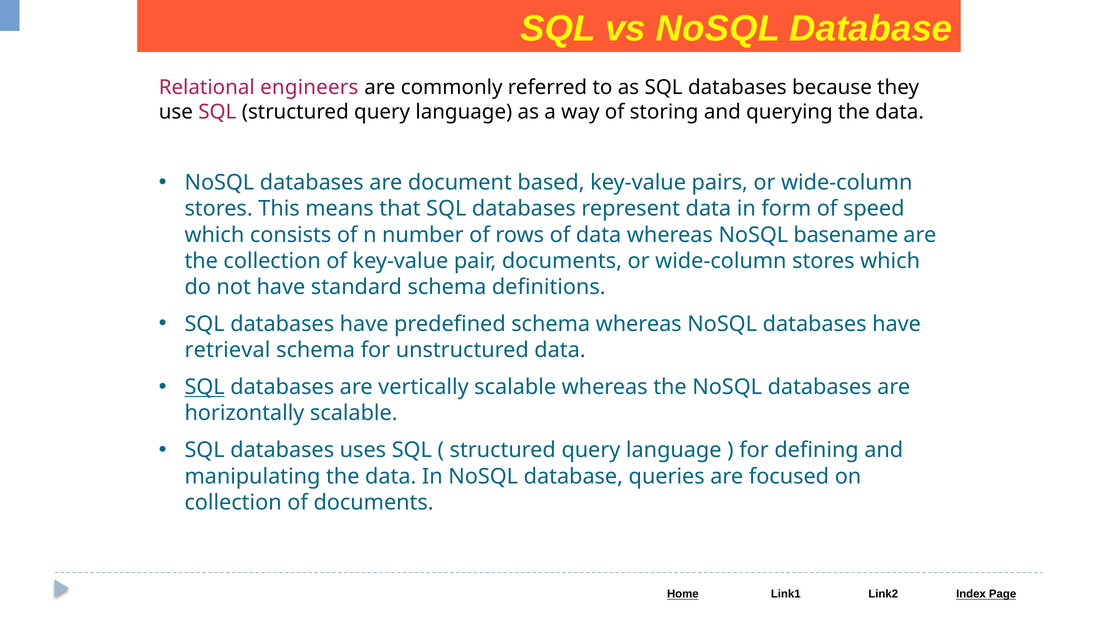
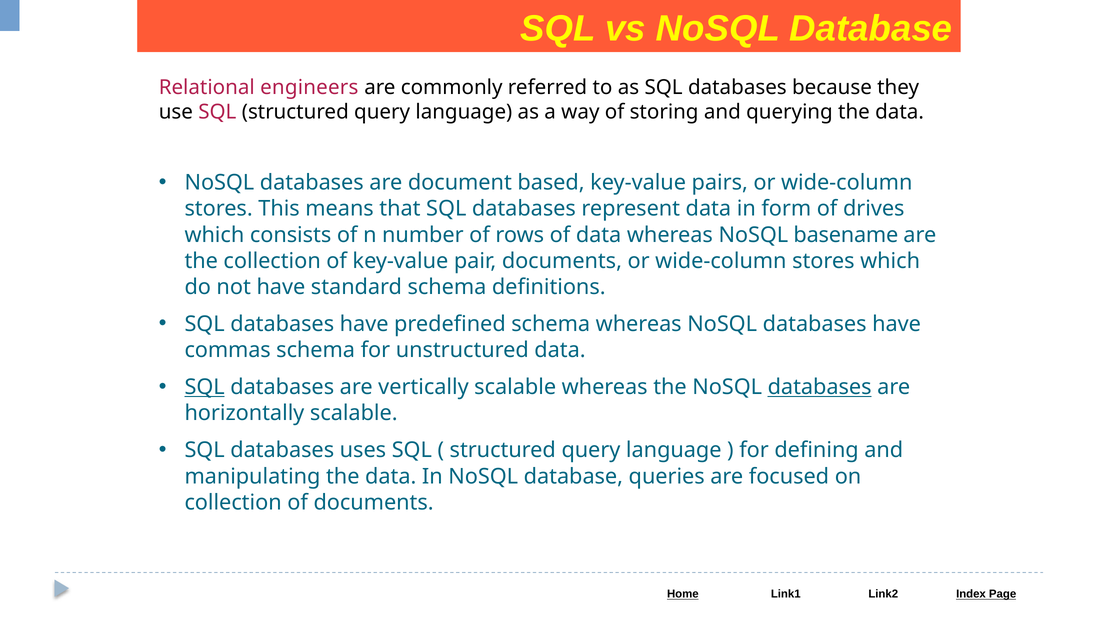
speed: speed -> drives
retrieval: retrieval -> commas
databases at (820, 387) underline: none -> present
